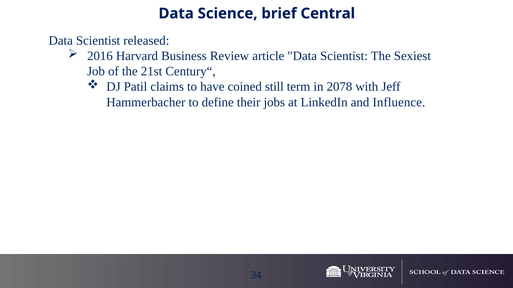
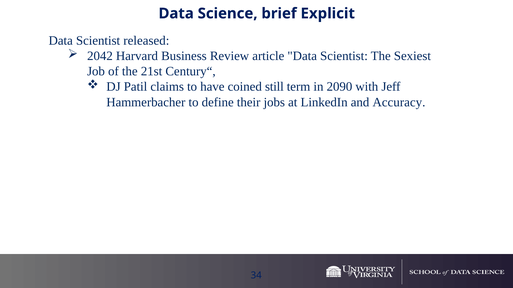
Central: Central -> Explicit
2016: 2016 -> 2042
2078: 2078 -> 2090
Influence: Influence -> Accuracy
